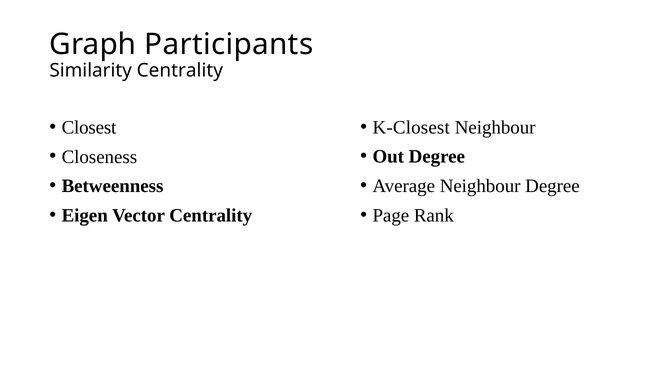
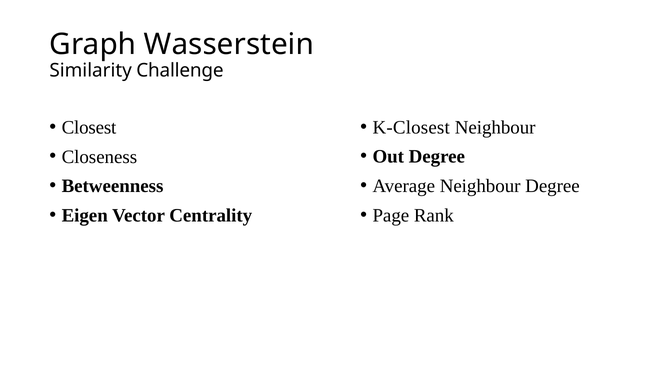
Participants: Participants -> Wasserstein
Similarity Centrality: Centrality -> Challenge
